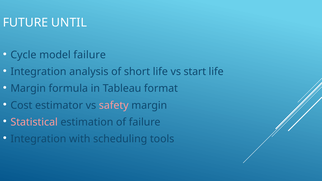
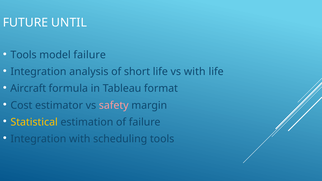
Cycle at (23, 55): Cycle -> Tools
vs start: start -> with
Margin at (28, 89): Margin -> Aircraft
Statistical colour: pink -> yellow
